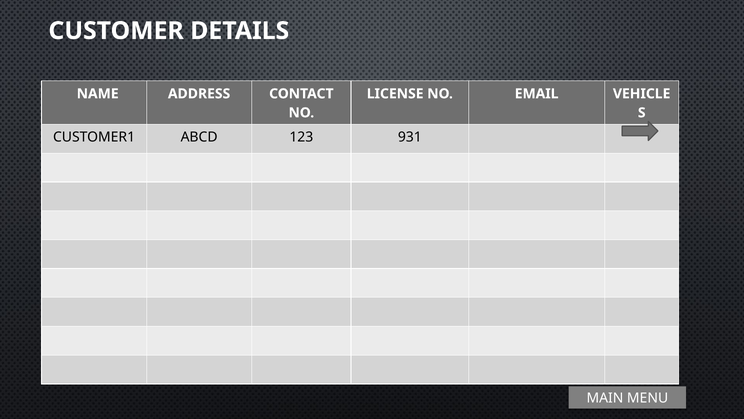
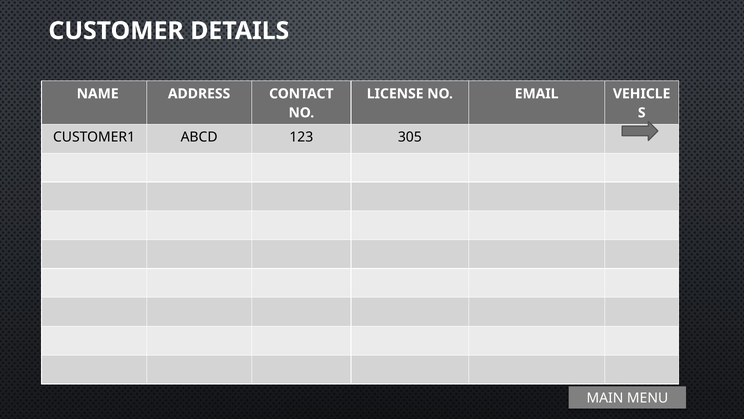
931: 931 -> 305
